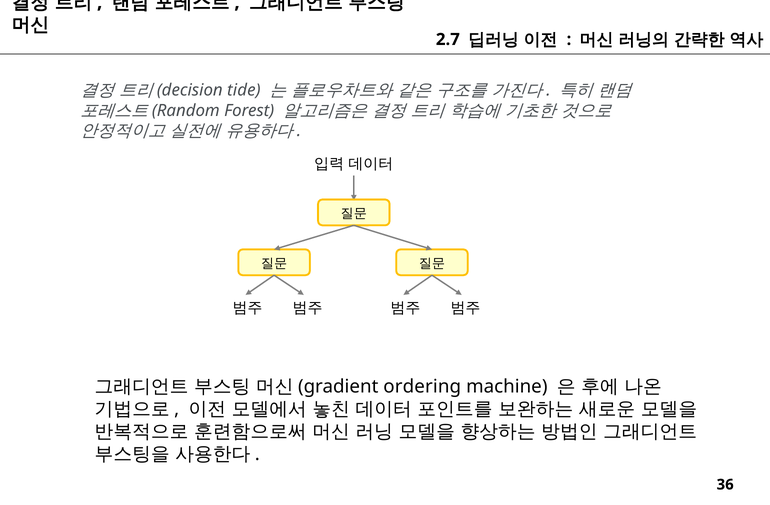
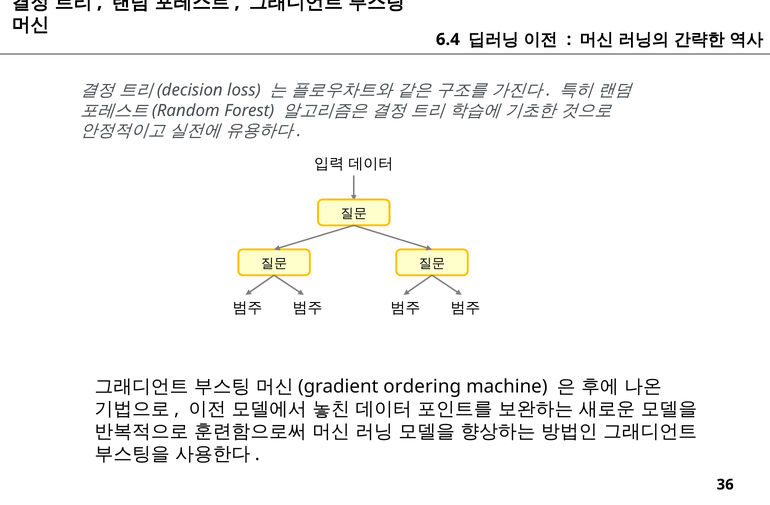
2.7: 2.7 -> 6.4
tide: tide -> loss
